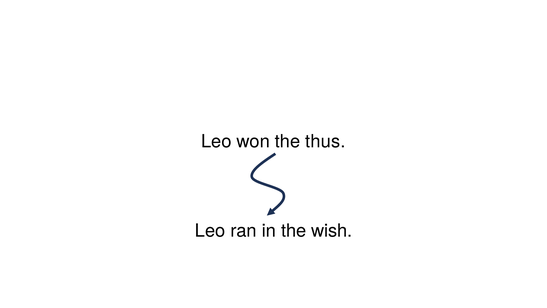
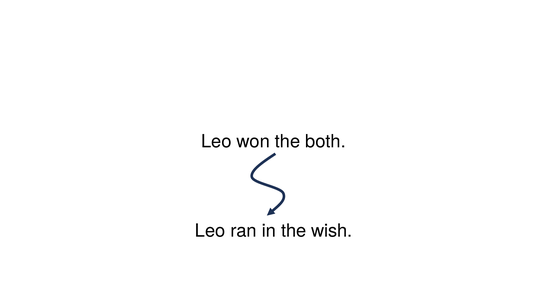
thus: thus -> both
